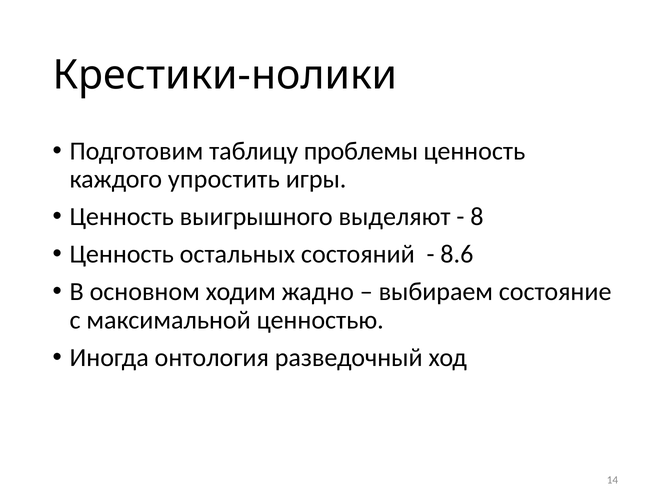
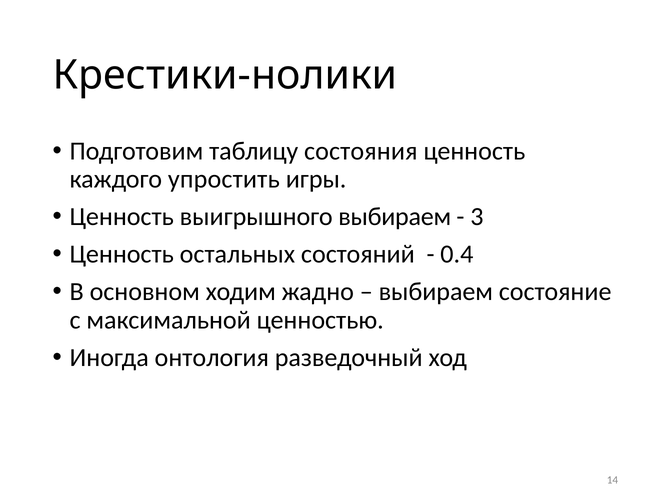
проблемы: проблемы -> состояния
выигрышного выделяют: выделяют -> выбираем
8: 8 -> 3
8.6: 8.6 -> 0.4
